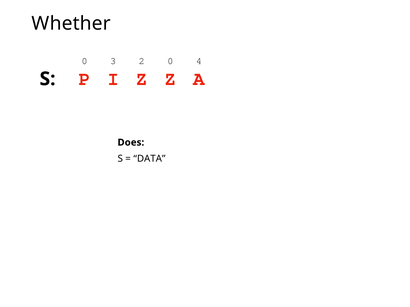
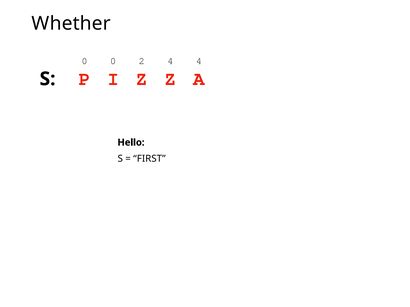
0 3: 3 -> 0
2 0: 0 -> 4
Does: Does -> Hello
DATA: DATA -> FIRST
